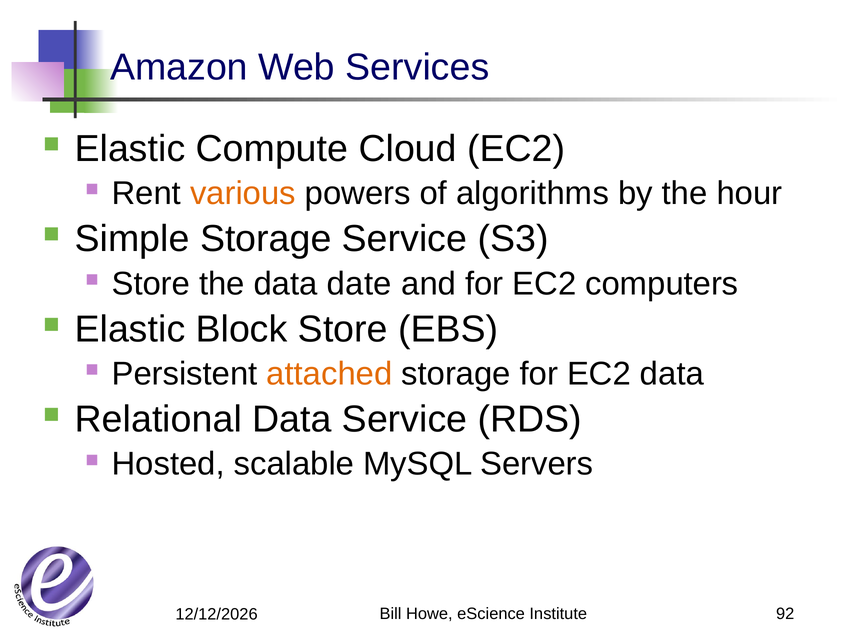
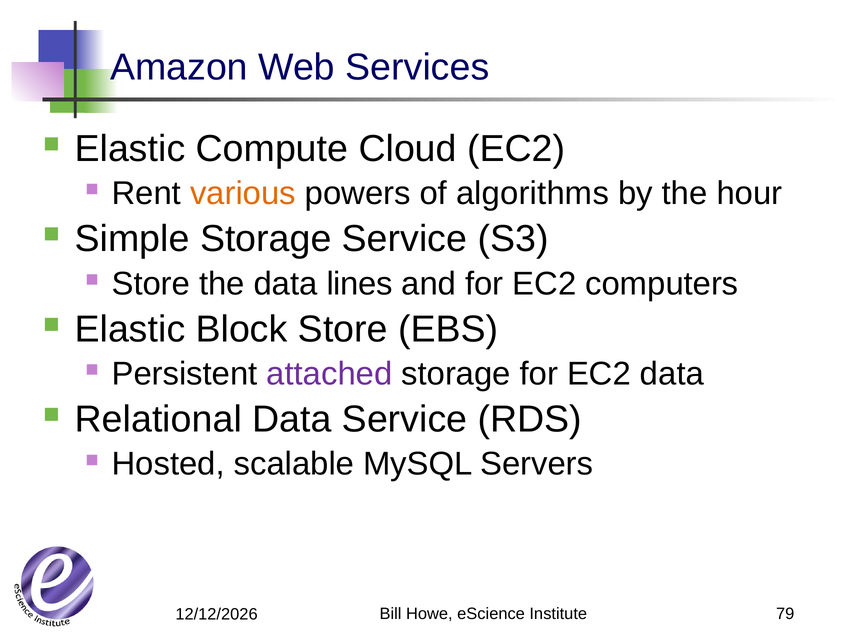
date: date -> lines
attached colour: orange -> purple
92: 92 -> 79
